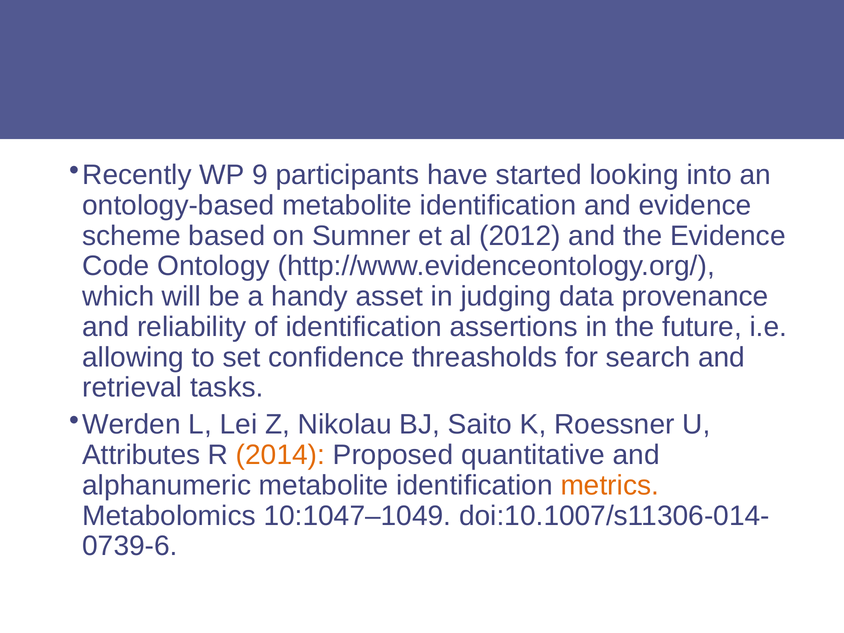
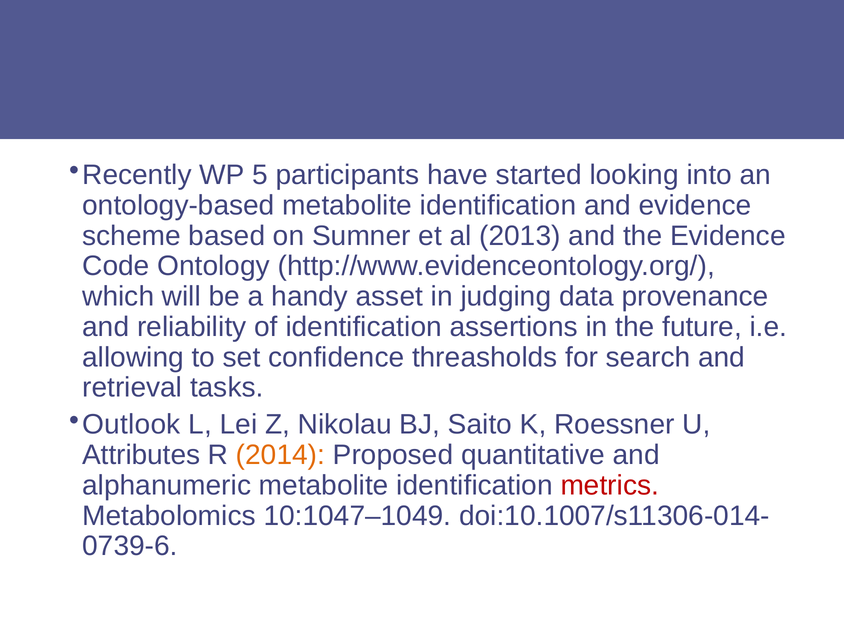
9: 9 -> 5
2012: 2012 -> 2013
Werden: Werden -> Outlook
metrics colour: orange -> red
